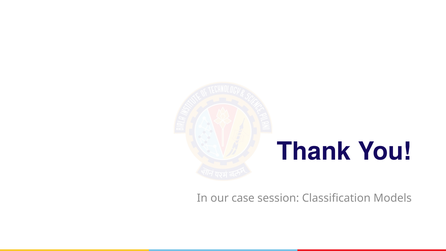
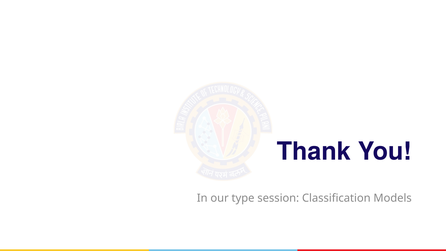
case: case -> type
